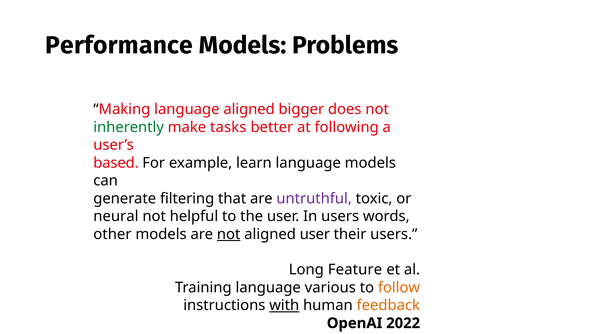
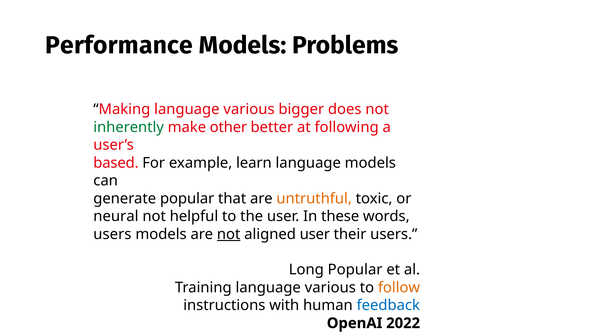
Making language aligned: aligned -> various
tasks: tasks -> other
generate filtering: filtering -> popular
untruthful colour: purple -> orange
In users: users -> these
other at (112, 234): other -> users
Long Feature: Feature -> Popular
with underline: present -> none
feedback colour: orange -> blue
